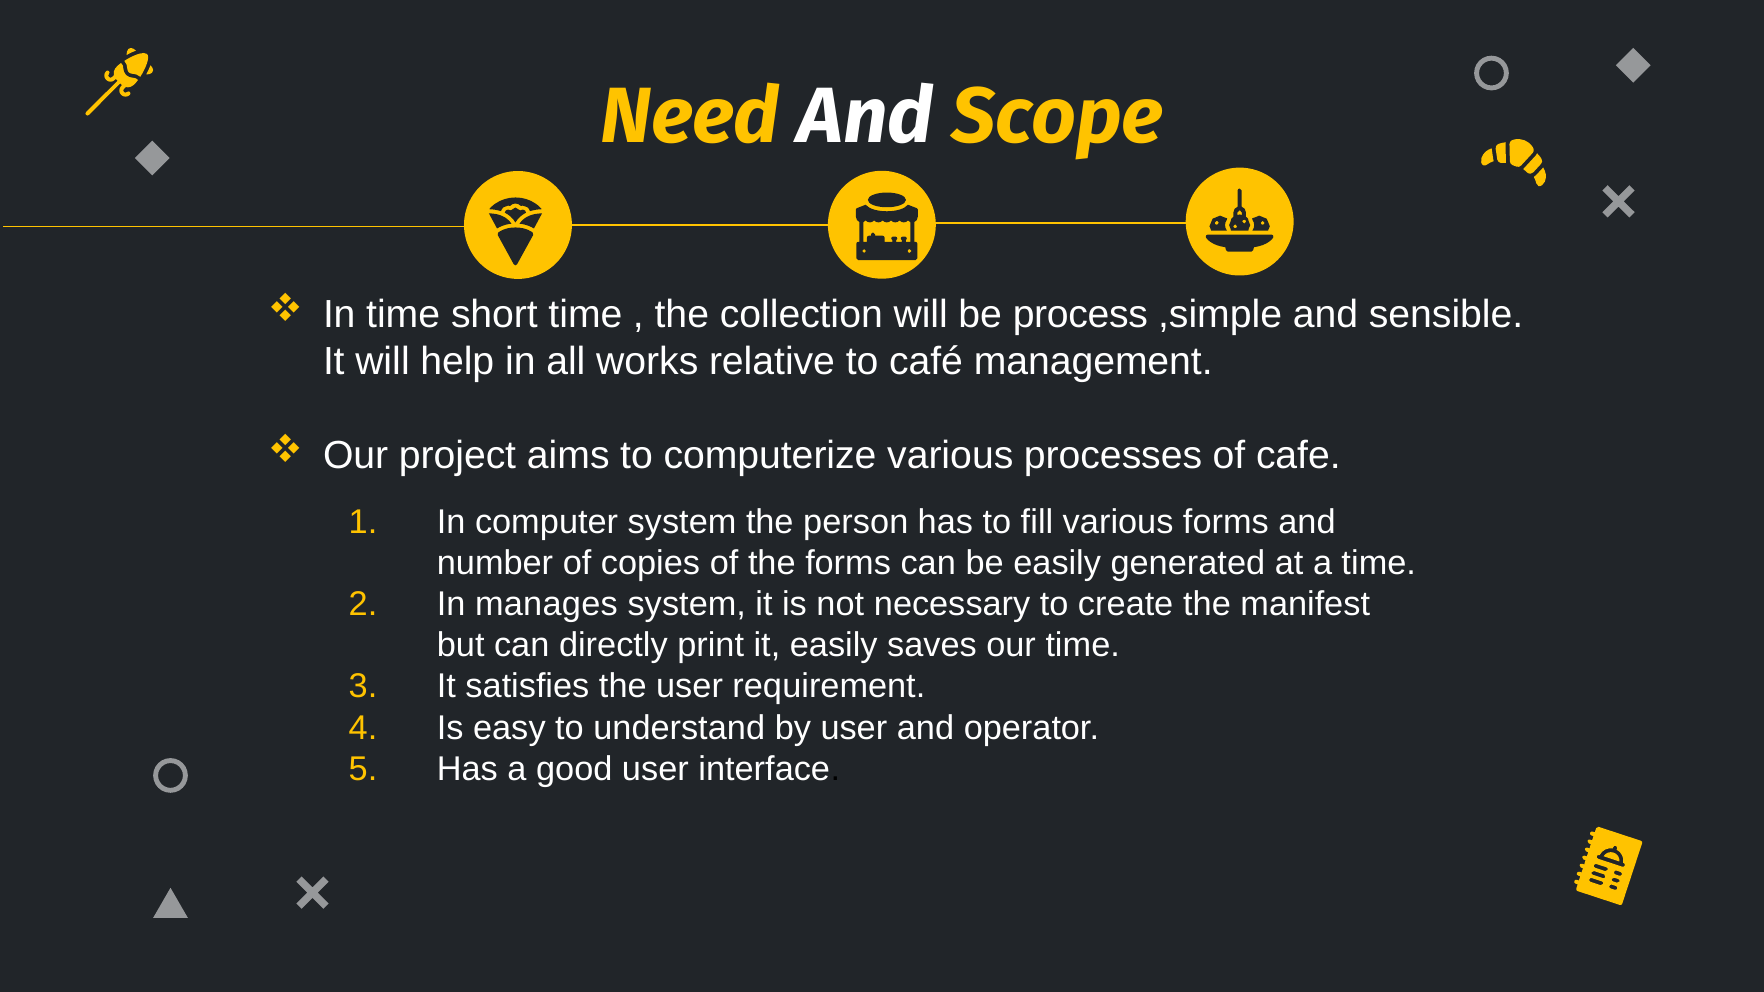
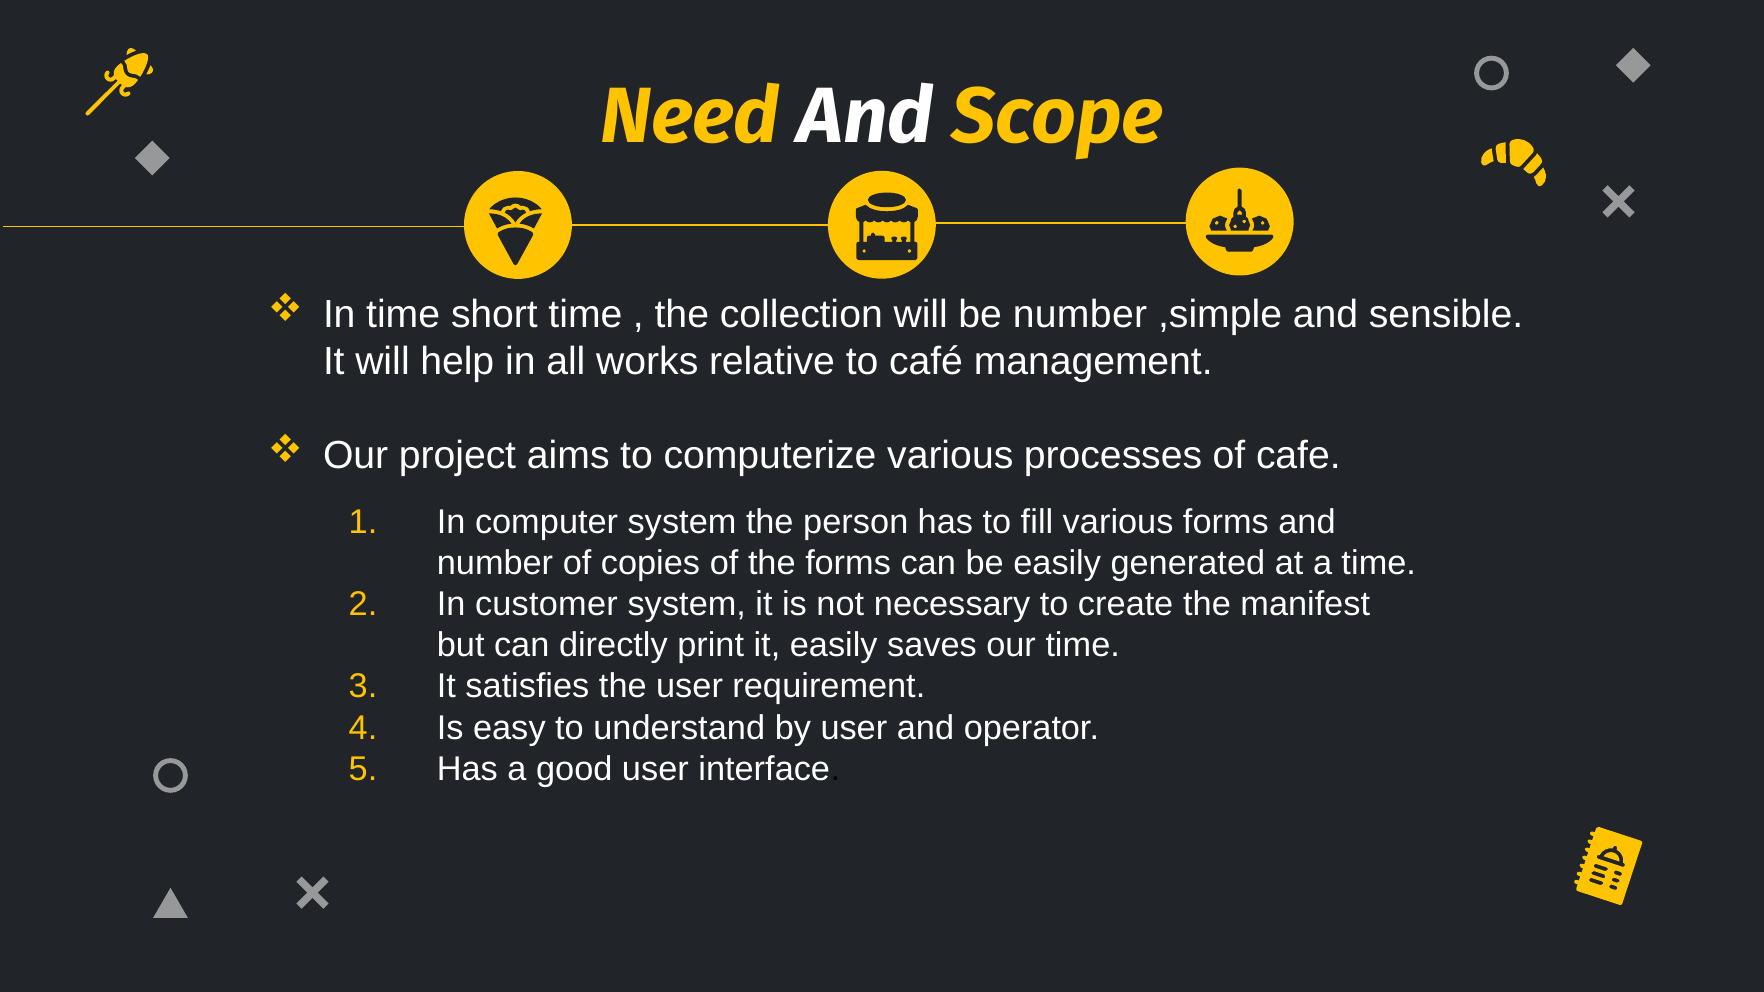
be process: process -> number
manages: manages -> customer
